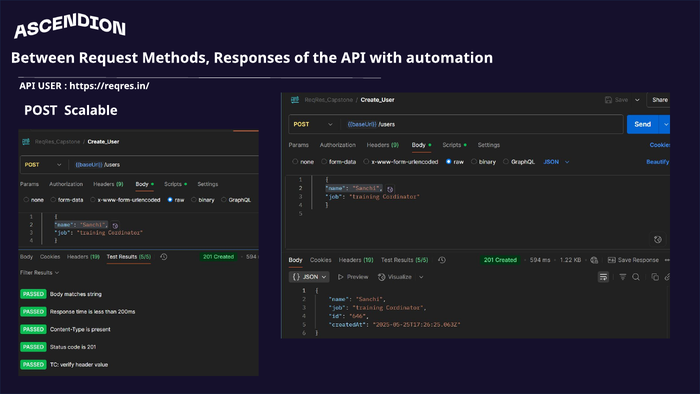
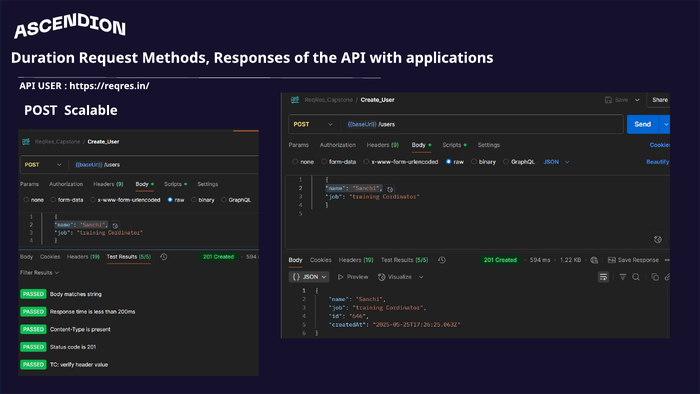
Between: Between -> Duration
automation: automation -> applications
